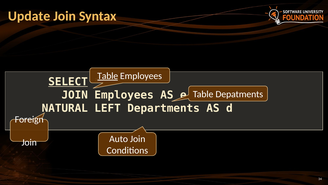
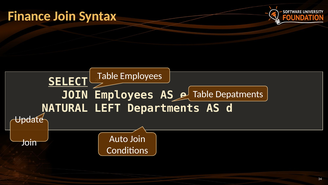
Update: Update -> Finance
Table at (108, 76) underline: present -> none
Foreign: Foreign -> Update
